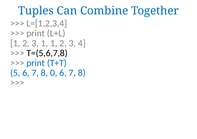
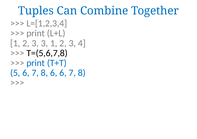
3 1: 1 -> 3
8 0: 0 -> 6
